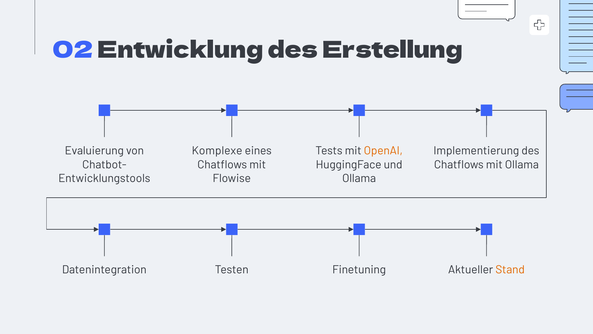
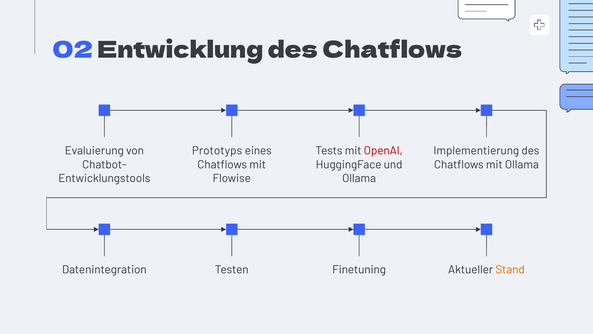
Entwicklung des Erstellung: Erstellung -> Chatflows
Komplexe: Komplexe -> Prototyps
OpenAI colour: orange -> red
